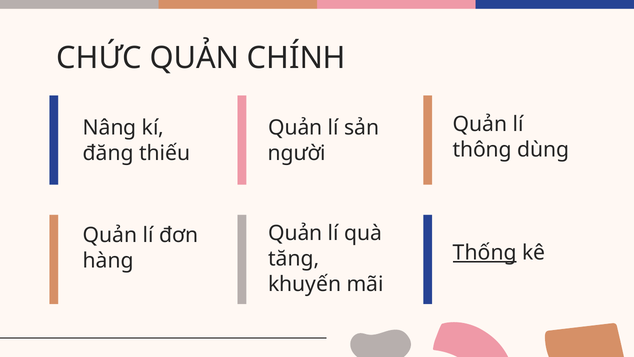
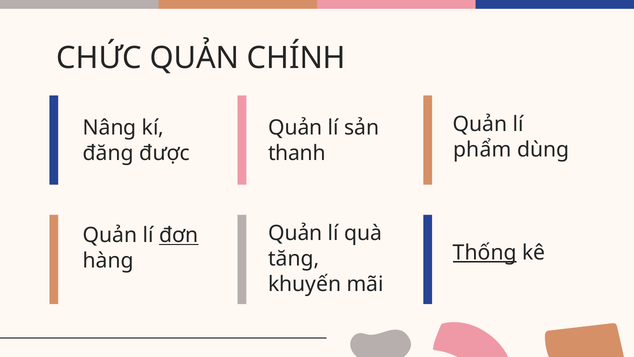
thông: thông -> phẩm
thiếu: thiếu -> được
người: người -> thanh
đơn underline: none -> present
